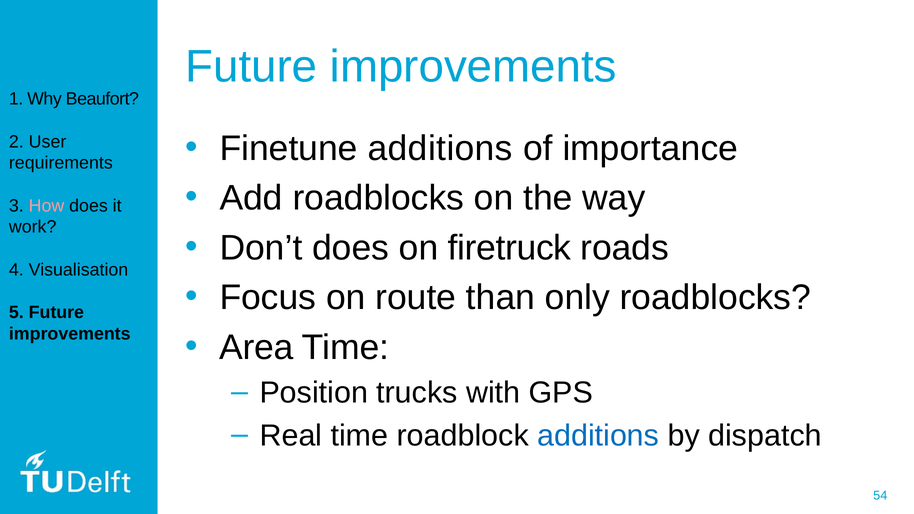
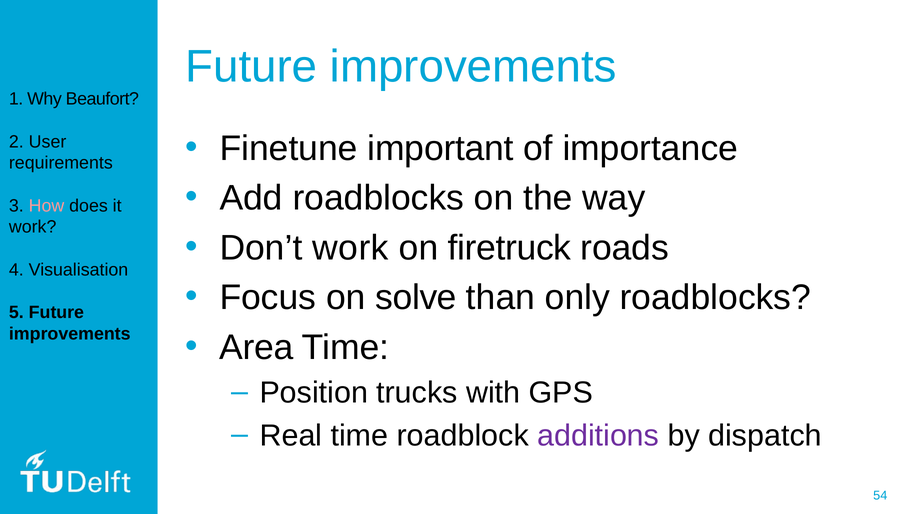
Finetune additions: additions -> important
Don’t does: does -> work
route: route -> solve
additions at (598, 436) colour: blue -> purple
